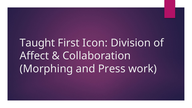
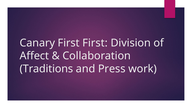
Taught: Taught -> Canary
First Icon: Icon -> First
Morphing: Morphing -> Traditions
